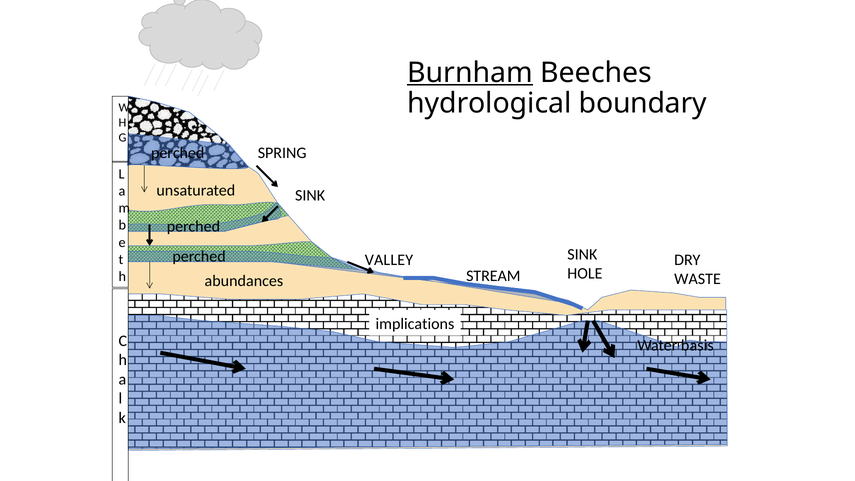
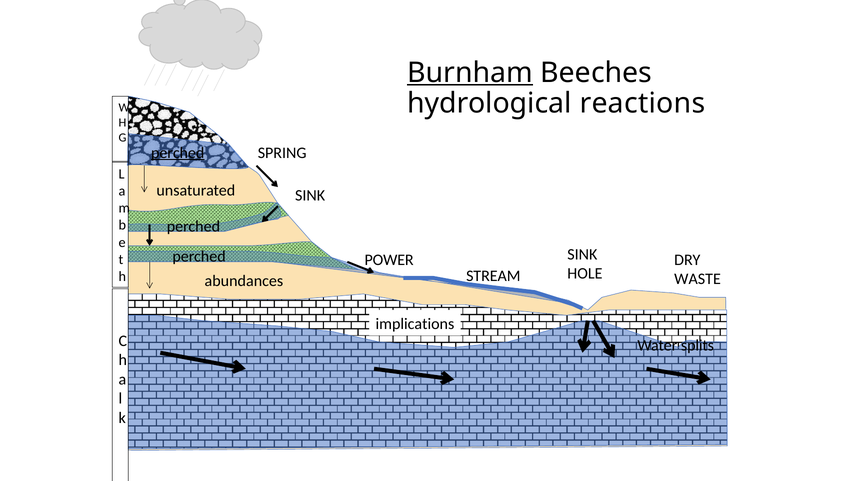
boundary: boundary -> reactions
perched at (178, 153) underline: none -> present
VALLEY: VALLEY -> POWER
basis: basis -> splits
